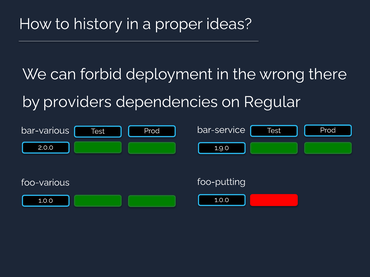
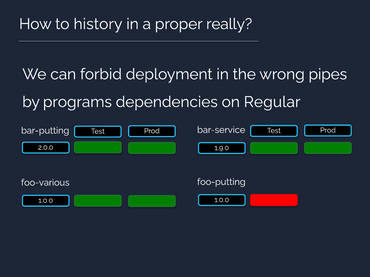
ideas: ideas -> really
there: there -> pipes
providers: providers -> programs
bar-various: bar-various -> bar-putting
